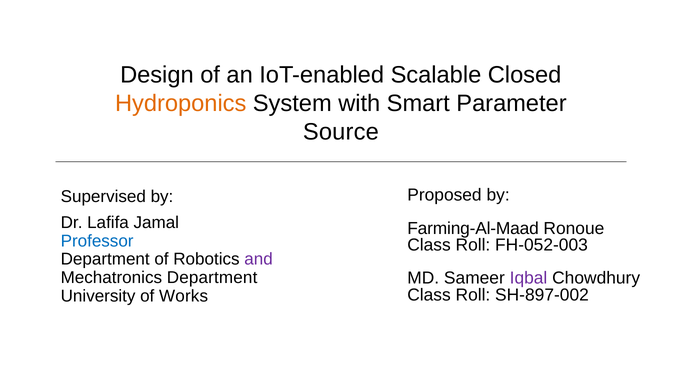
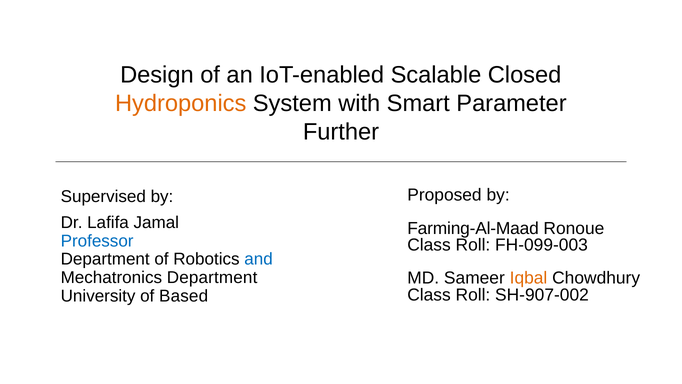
Source: Source -> Further
FH-052-003: FH-052-003 -> FH-099-003
and colour: purple -> blue
Iqbal colour: purple -> orange
SH-897-002: SH-897-002 -> SH-907-002
Works: Works -> Based
